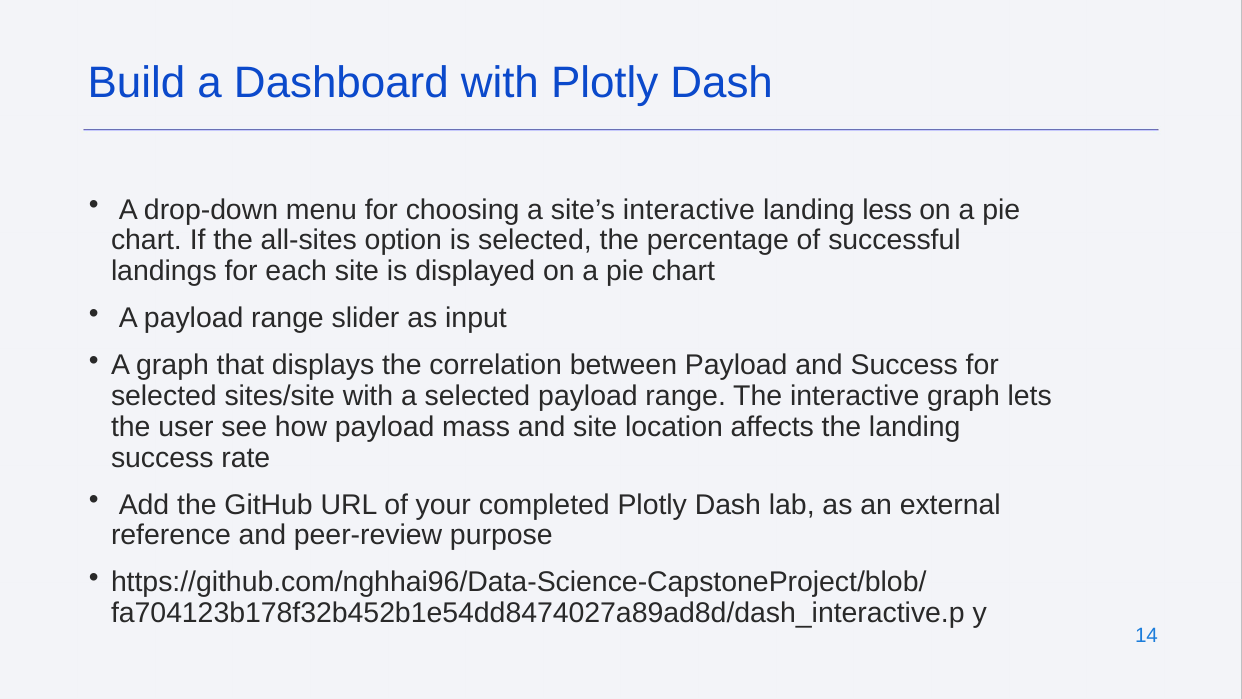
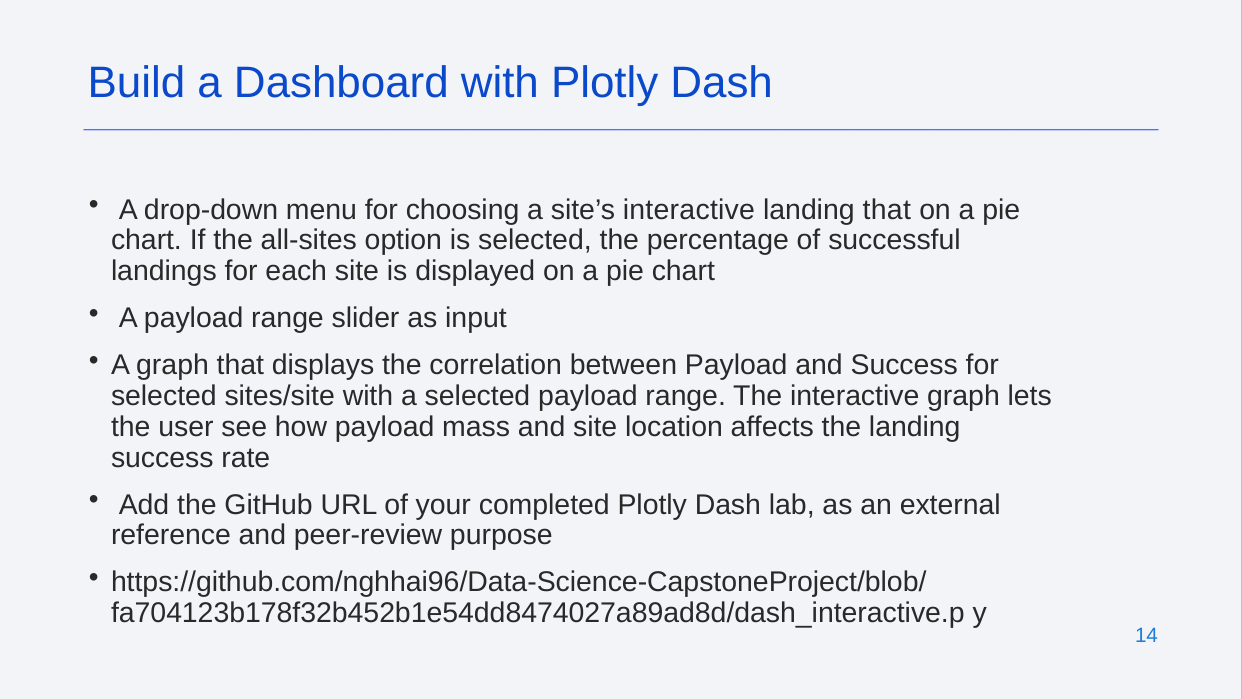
landing less: less -> that
